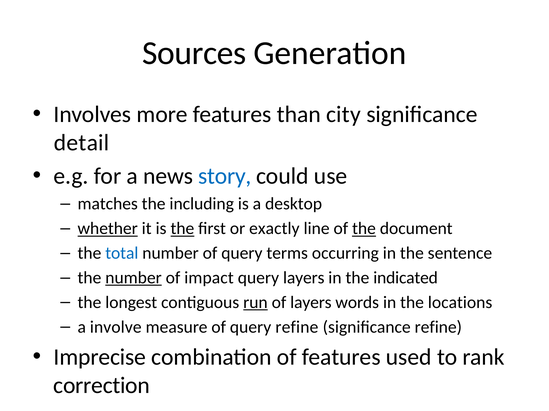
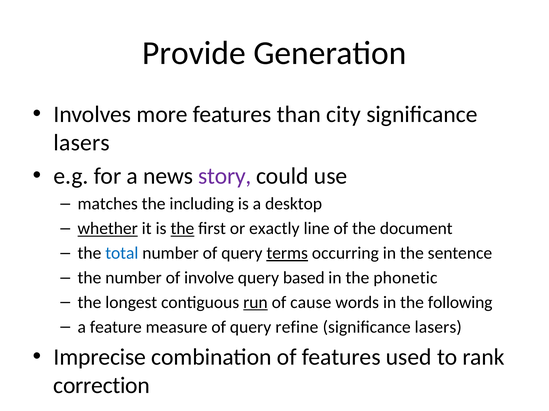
Sources: Sources -> Provide
detail at (82, 143): detail -> lasers
story colour: blue -> purple
the at (364, 229) underline: present -> none
terms underline: none -> present
number at (134, 278) underline: present -> none
impact: impact -> involve
query layers: layers -> based
indicated: indicated -> phonetic
of layers: layers -> cause
locations: locations -> following
involve: involve -> feature
refine at (438, 328): refine -> lasers
